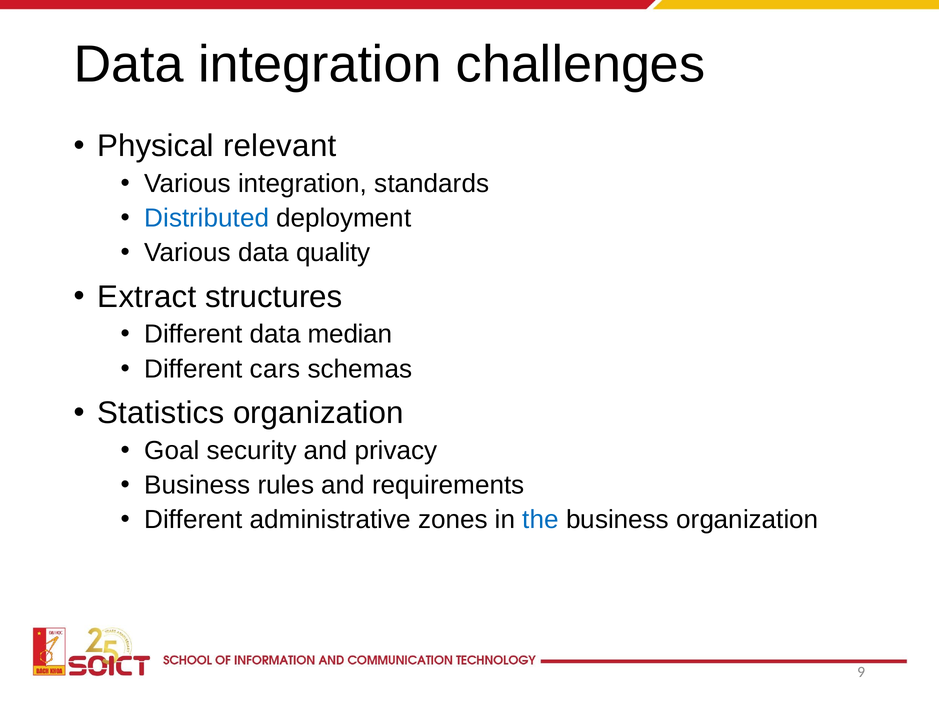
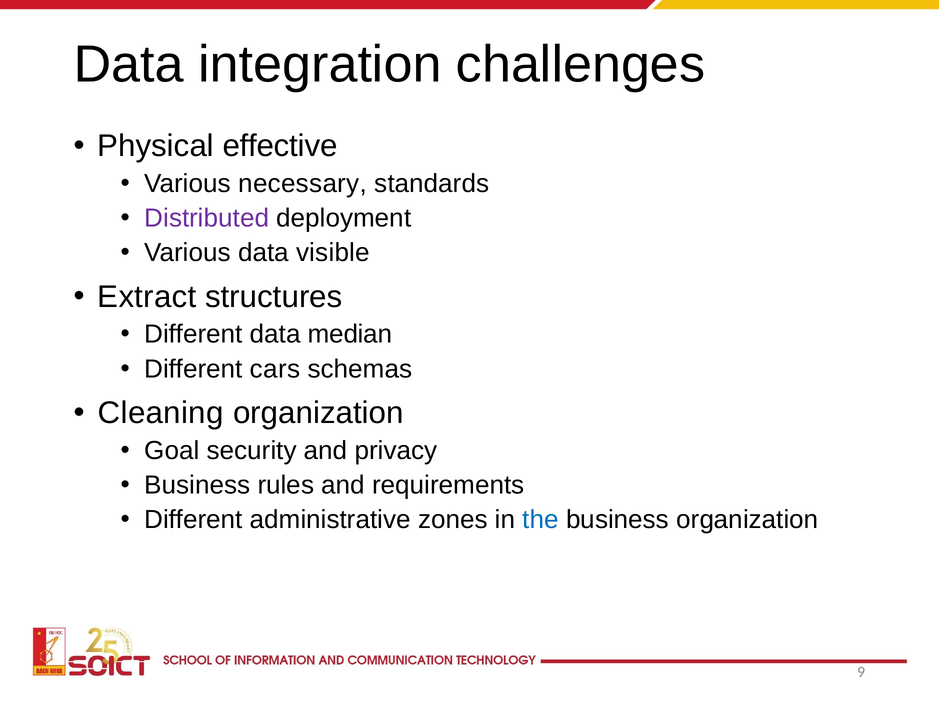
relevant: relevant -> effective
Various integration: integration -> necessary
Distributed colour: blue -> purple
quality: quality -> visible
Statistics: Statistics -> Cleaning
